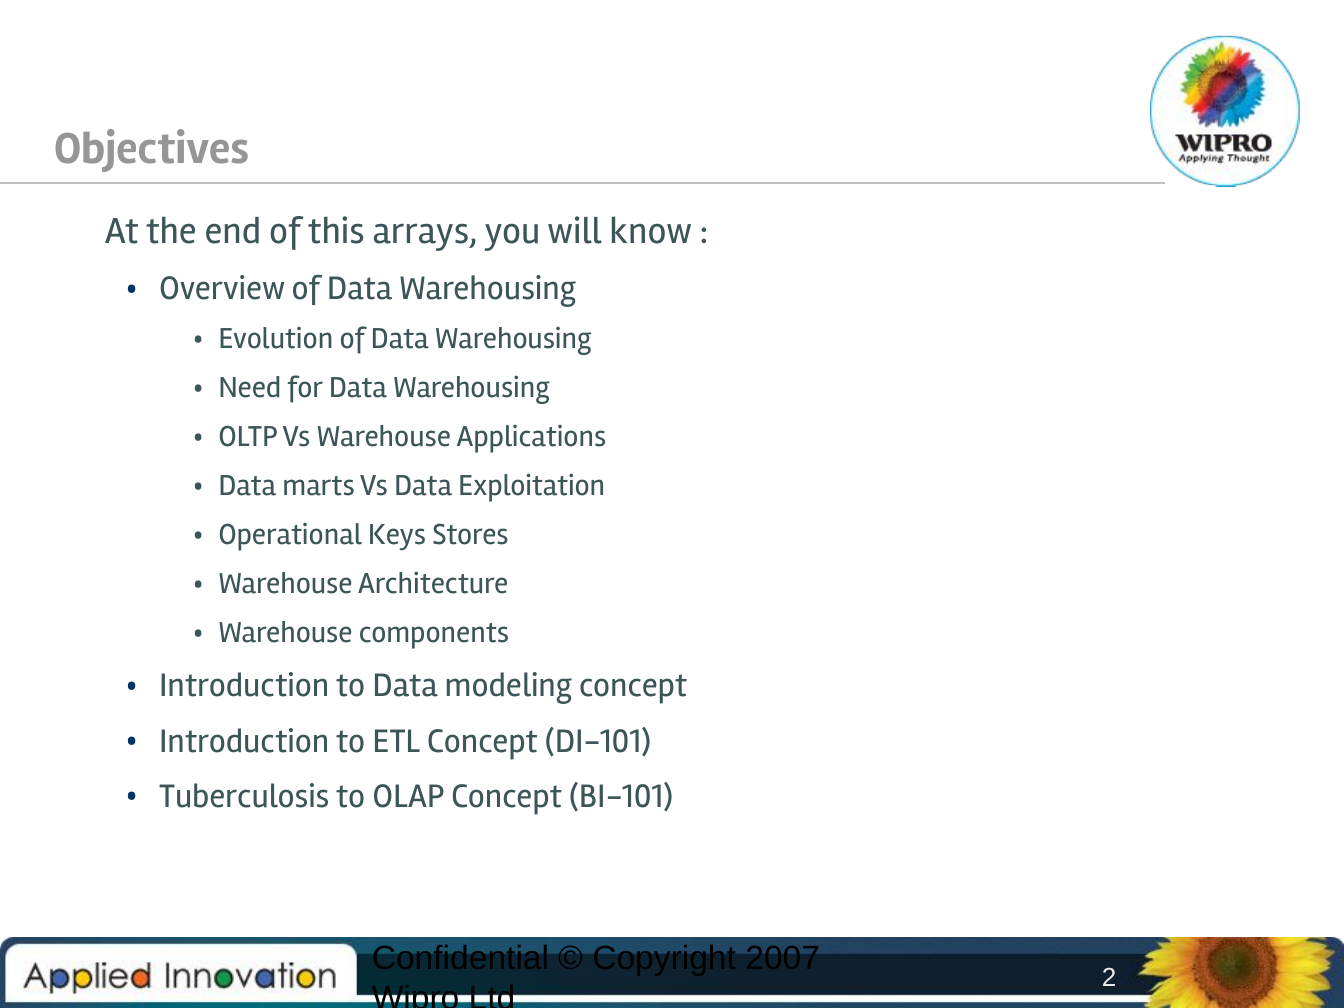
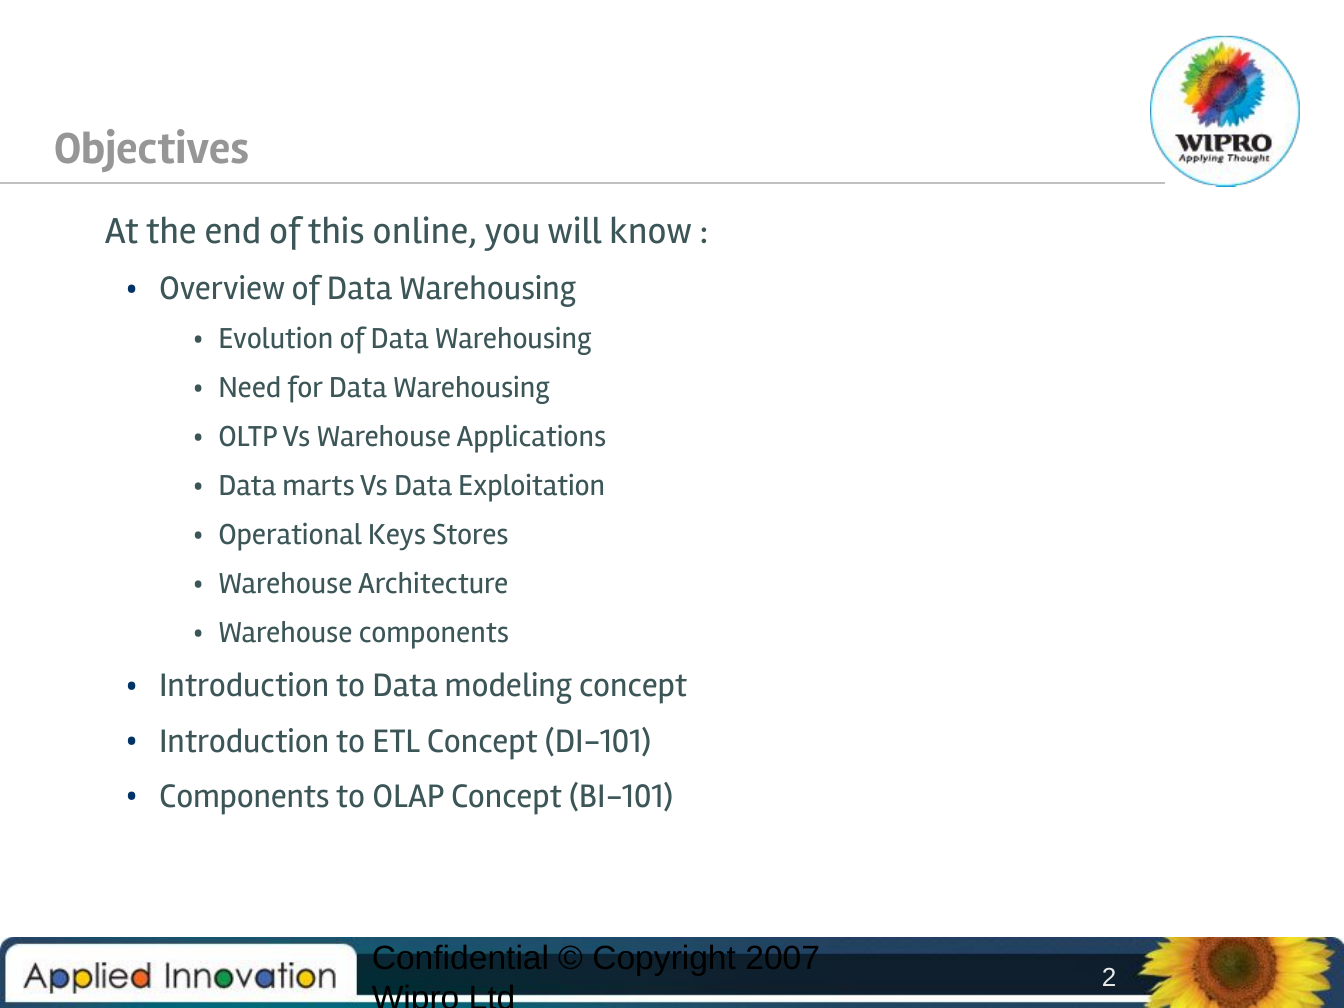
arrays: arrays -> online
Tuberculosis at (244, 796): Tuberculosis -> Components
